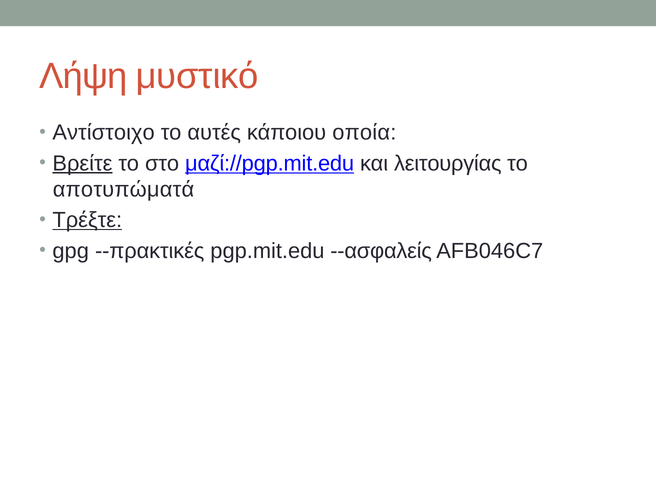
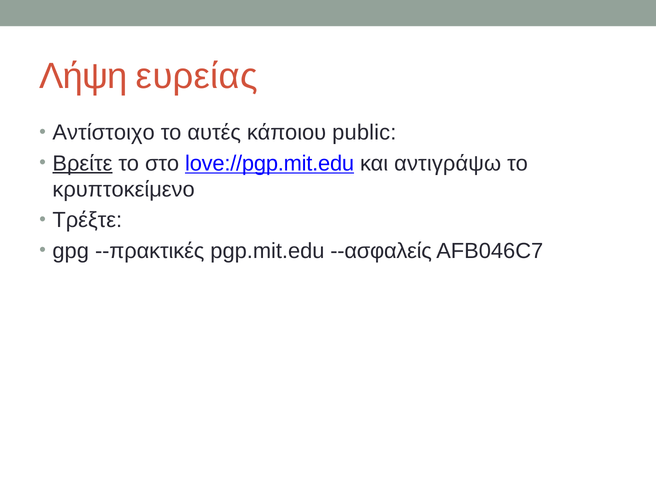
μυστικό: μυστικό -> ευρείας
οποία: οποία -> public
μαζί://pgp.mit.edu: μαζί://pgp.mit.edu -> love://pgp.mit.edu
λειτουργίας: λειτουργίας -> αντιγράψω
αποτυπώματά: αποτυπώματά -> κρυπτοκείμενο
Τρέξτε underline: present -> none
